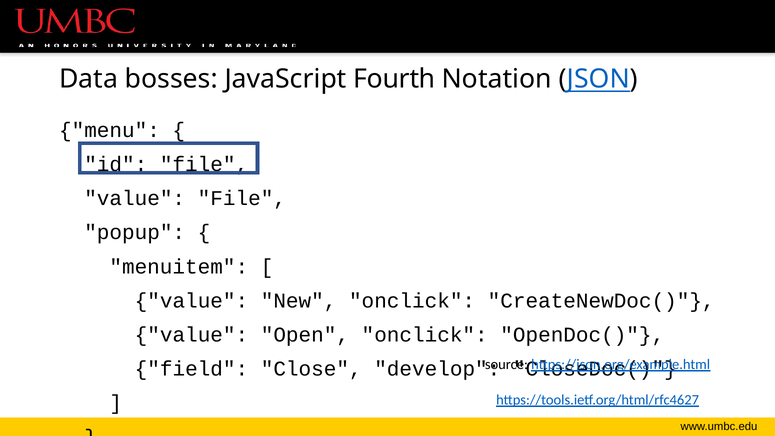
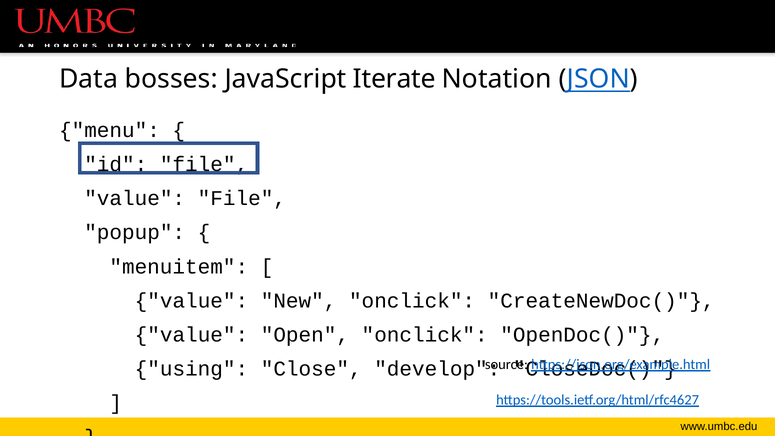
Fourth: Fourth -> Iterate
field: field -> using
